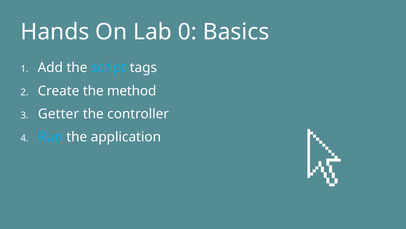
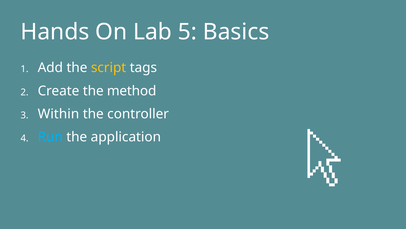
0: 0 -> 5
script colour: light blue -> yellow
Getter: Getter -> Within
